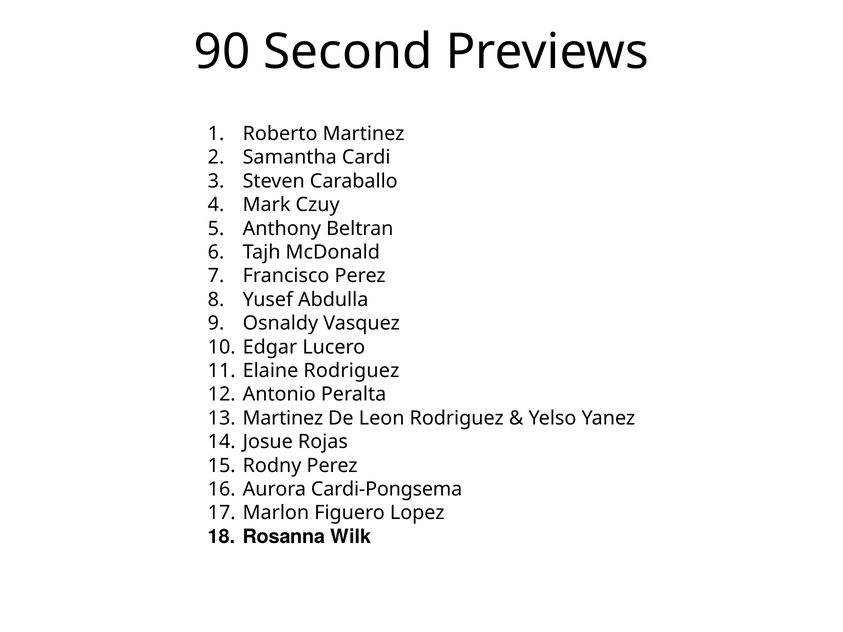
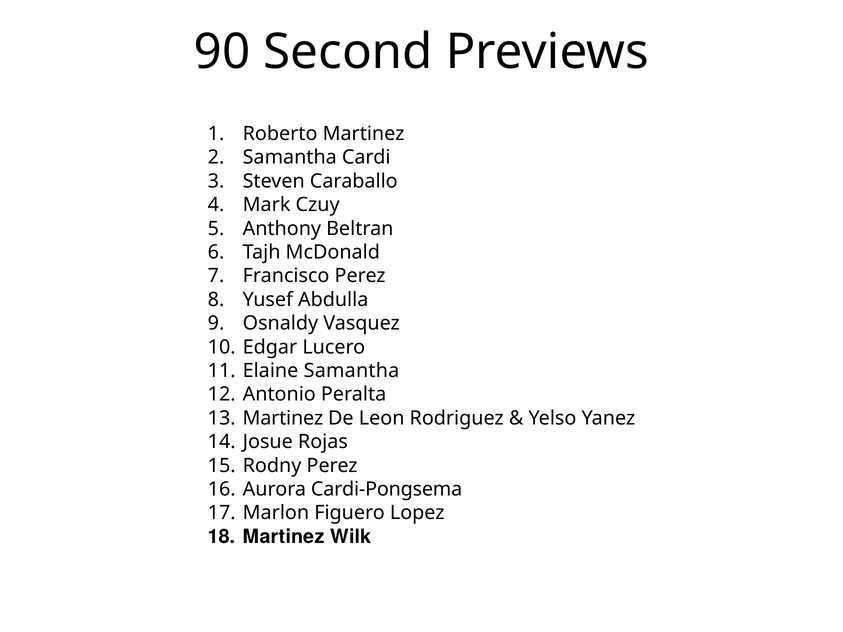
Elaine Rodriguez: Rodriguez -> Samantha
Rosanna at (284, 537): Rosanna -> Martinez
